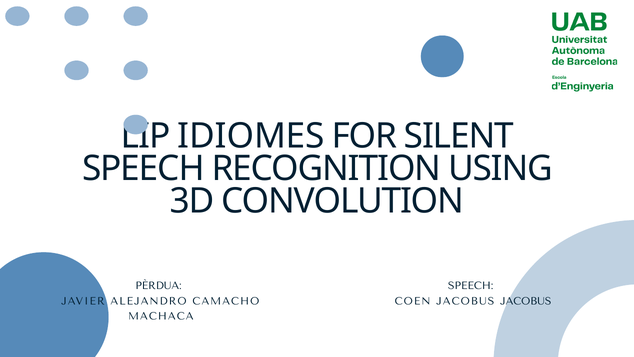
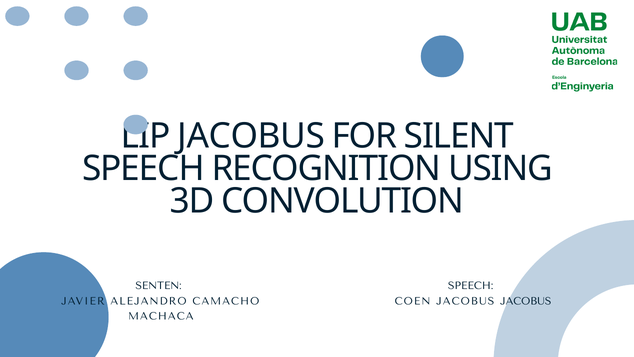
IDIOMES at (251, 136): IDIOMES -> JACOBUS
PÈRDUA: PÈRDUA -> SENTEN
